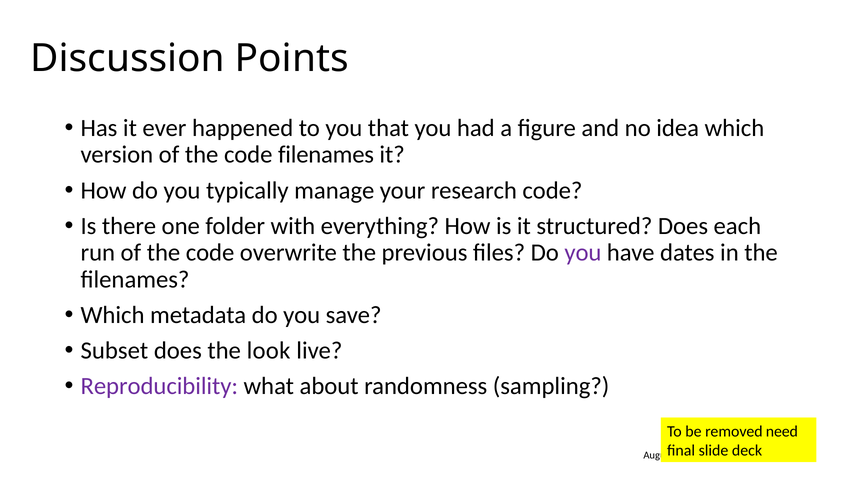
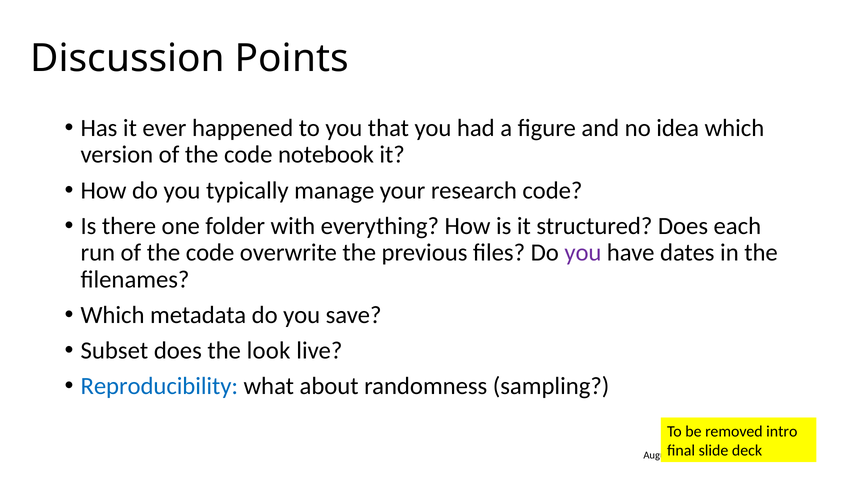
code filenames: filenames -> notebook
Reproducibility colour: purple -> blue
need: need -> intro
